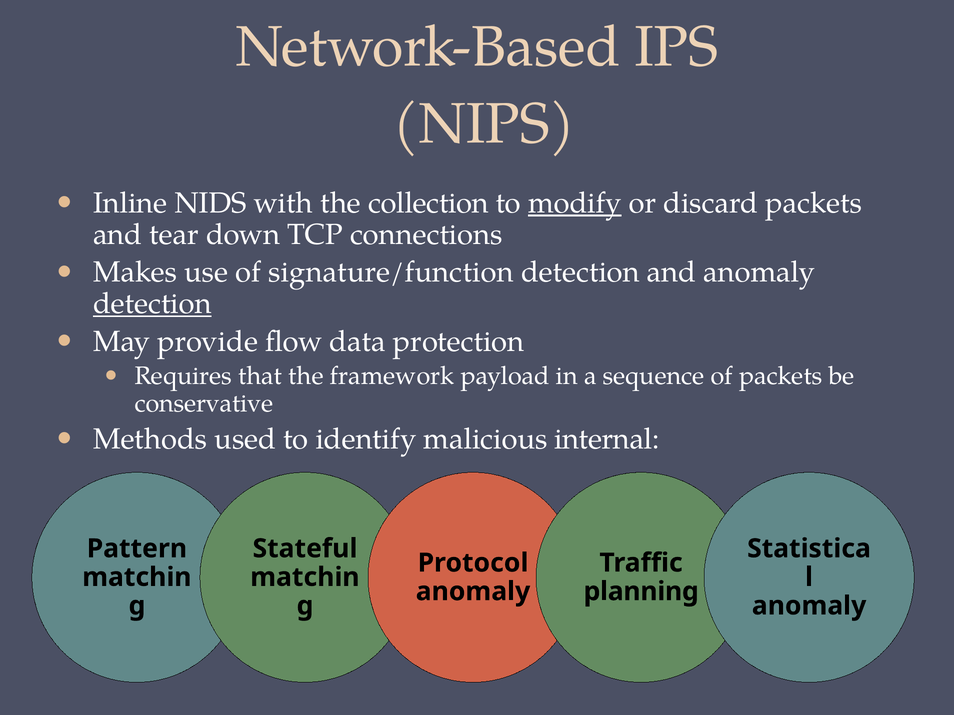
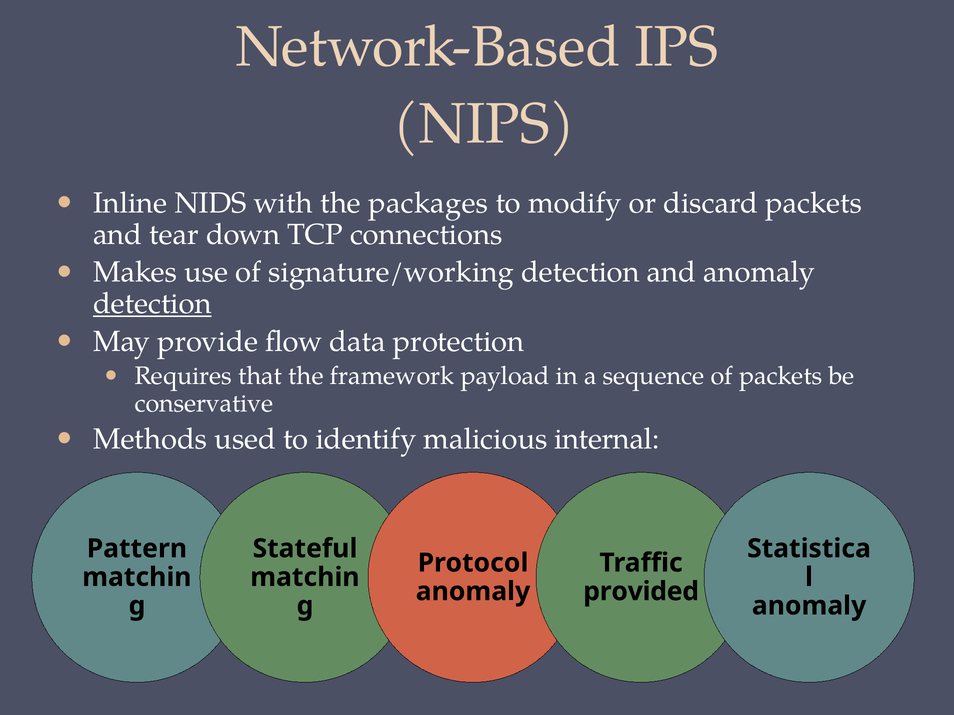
collection: collection -> packages
modify underline: present -> none
signature/function: signature/function -> signature/working
planning: planning -> provided
